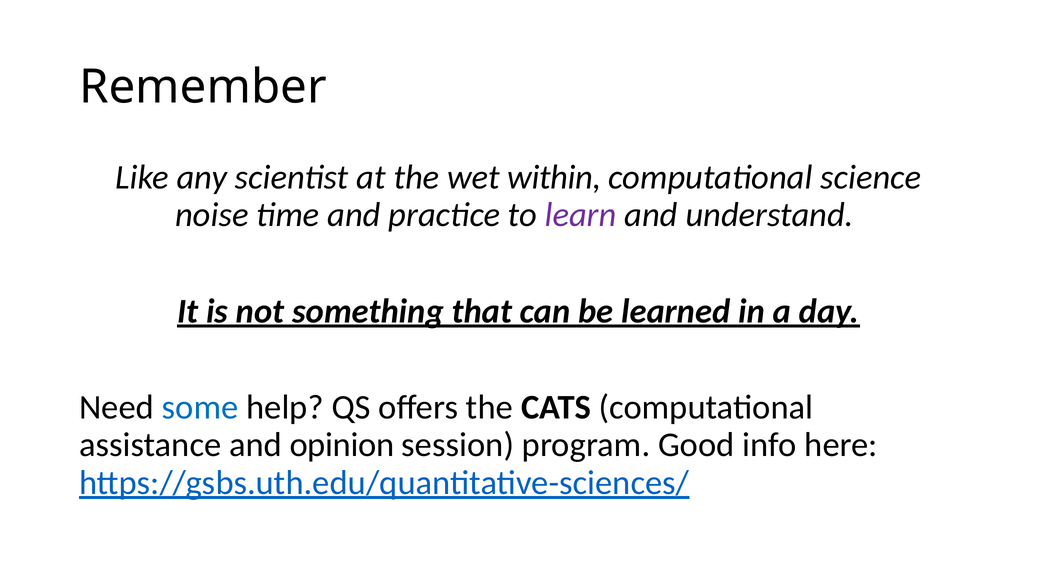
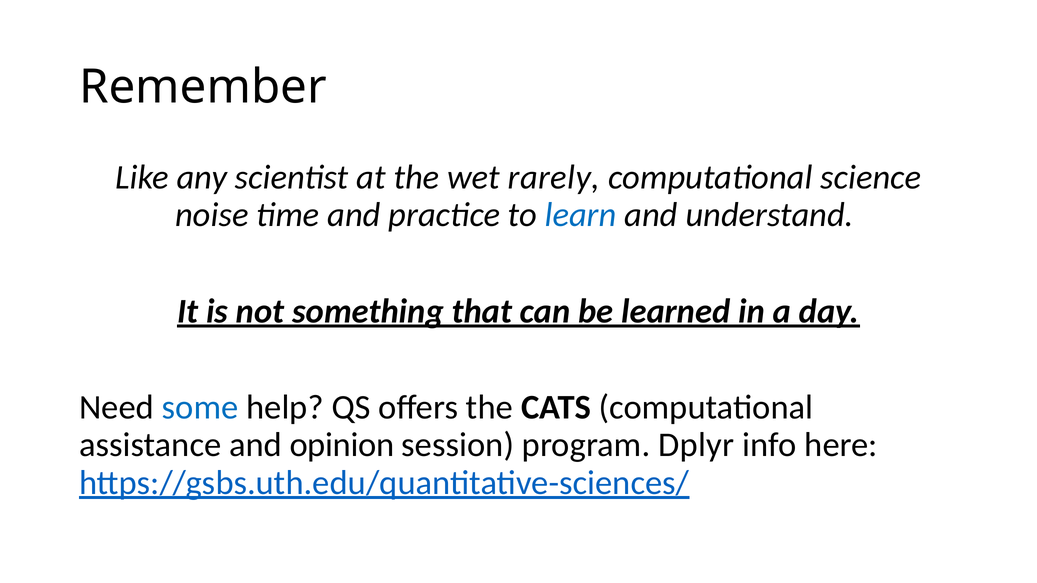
within: within -> rarely
learn colour: purple -> blue
Good: Good -> Dplyr
